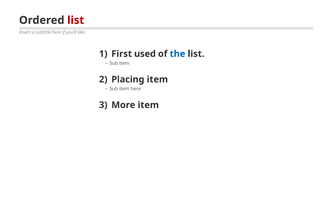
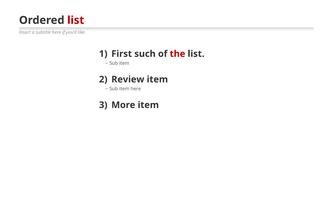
used: used -> such
the colour: blue -> red
Placing: Placing -> Review
